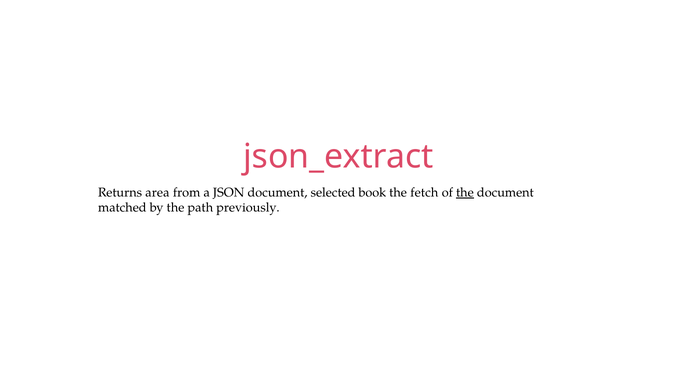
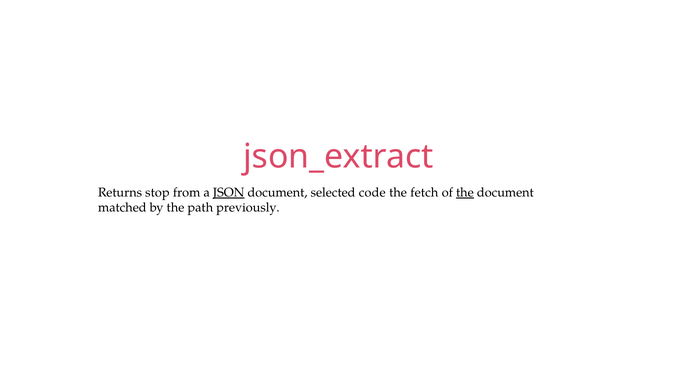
area: area -> stop
JSON underline: none -> present
book: book -> code
